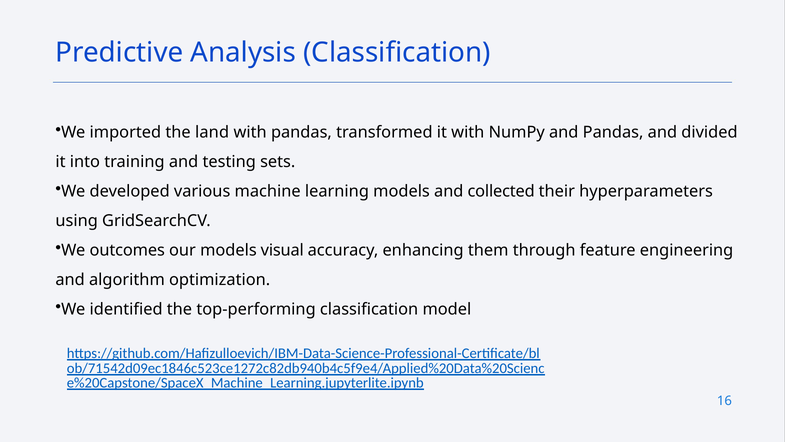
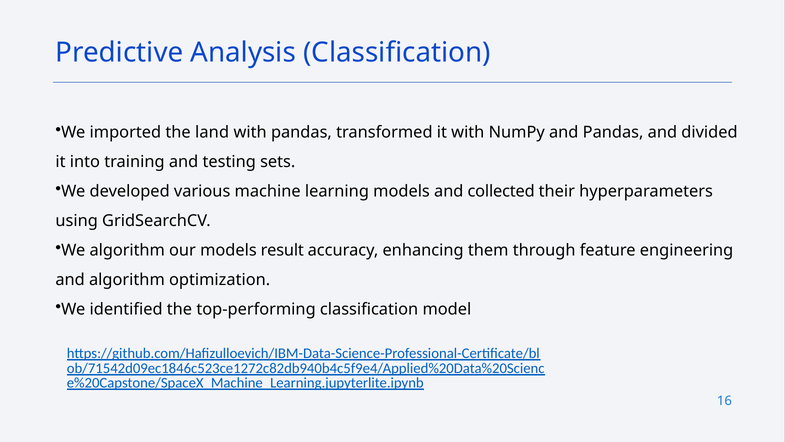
We outcomes: outcomes -> algorithm
visual: visual -> result
